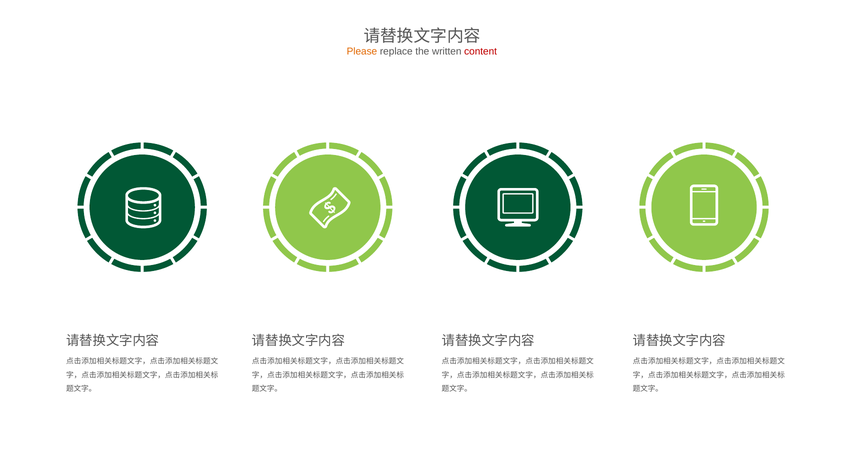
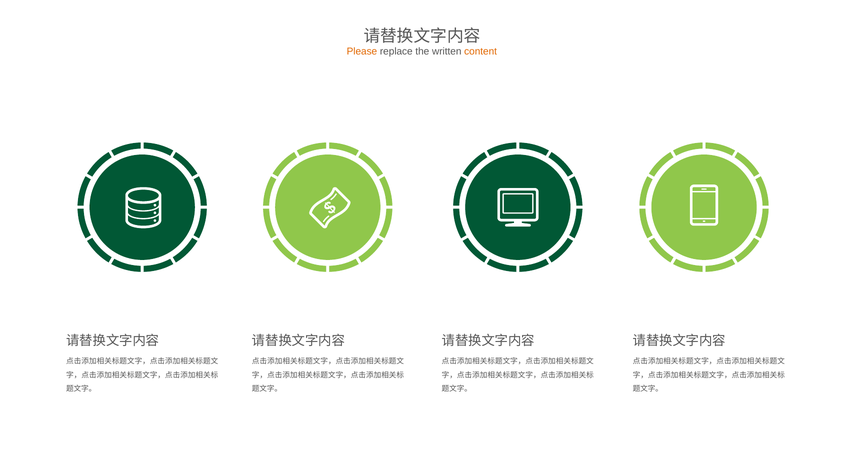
content colour: red -> orange
